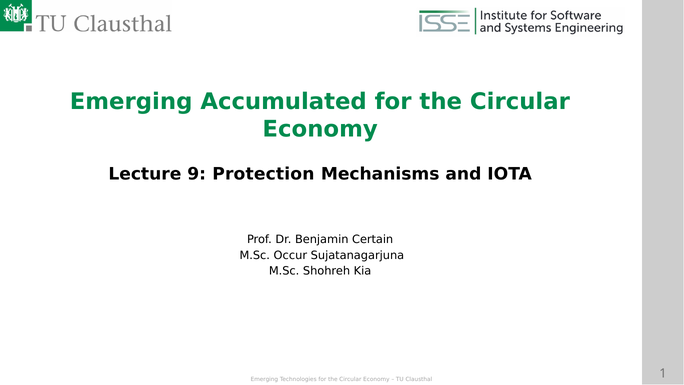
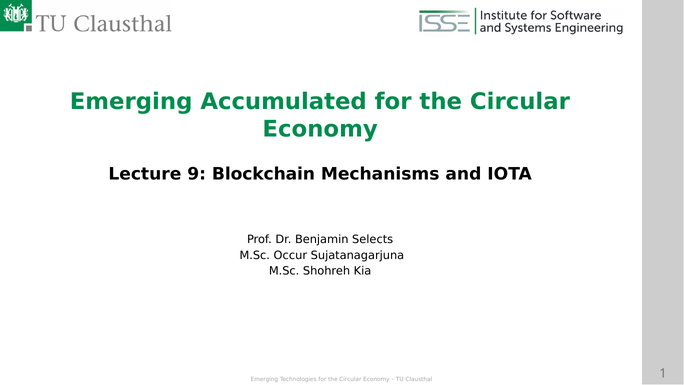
Protection: Protection -> Blockchain
Certain: Certain -> Selects
